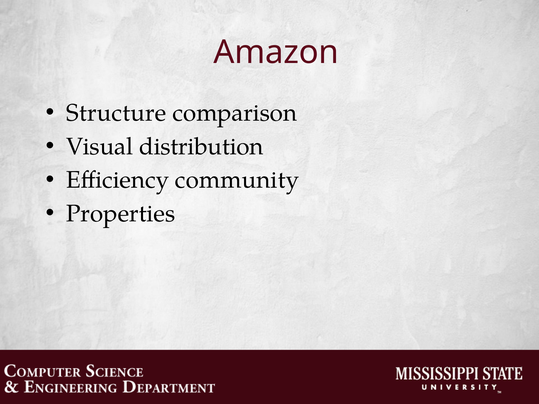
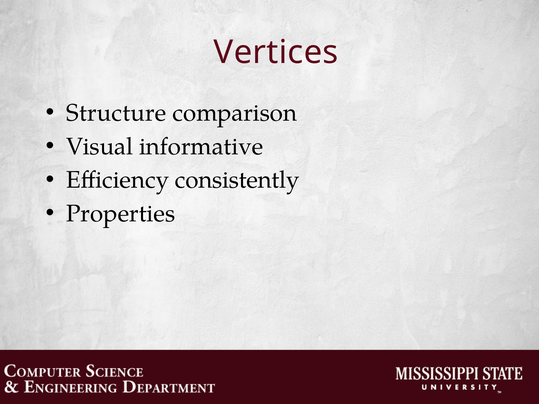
Amazon: Amazon -> Vertices
distribution: distribution -> informative
community: community -> consistently
